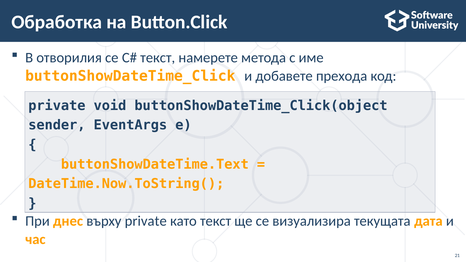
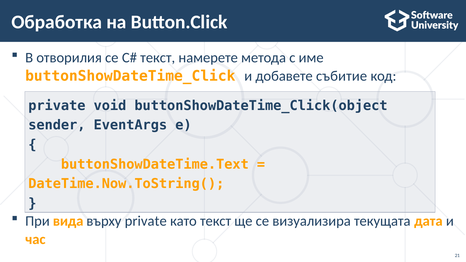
прехода: прехода -> събитие
днес: днес -> вида
